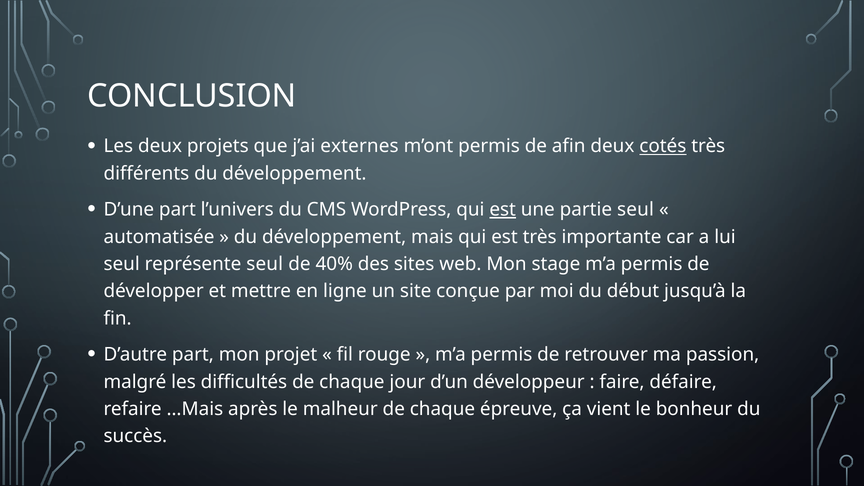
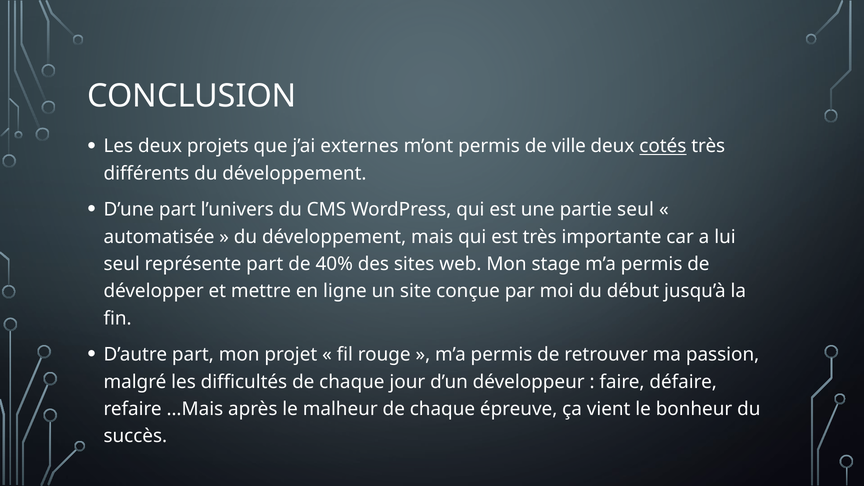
afin: afin -> ville
est at (503, 210) underline: present -> none
représente seul: seul -> part
